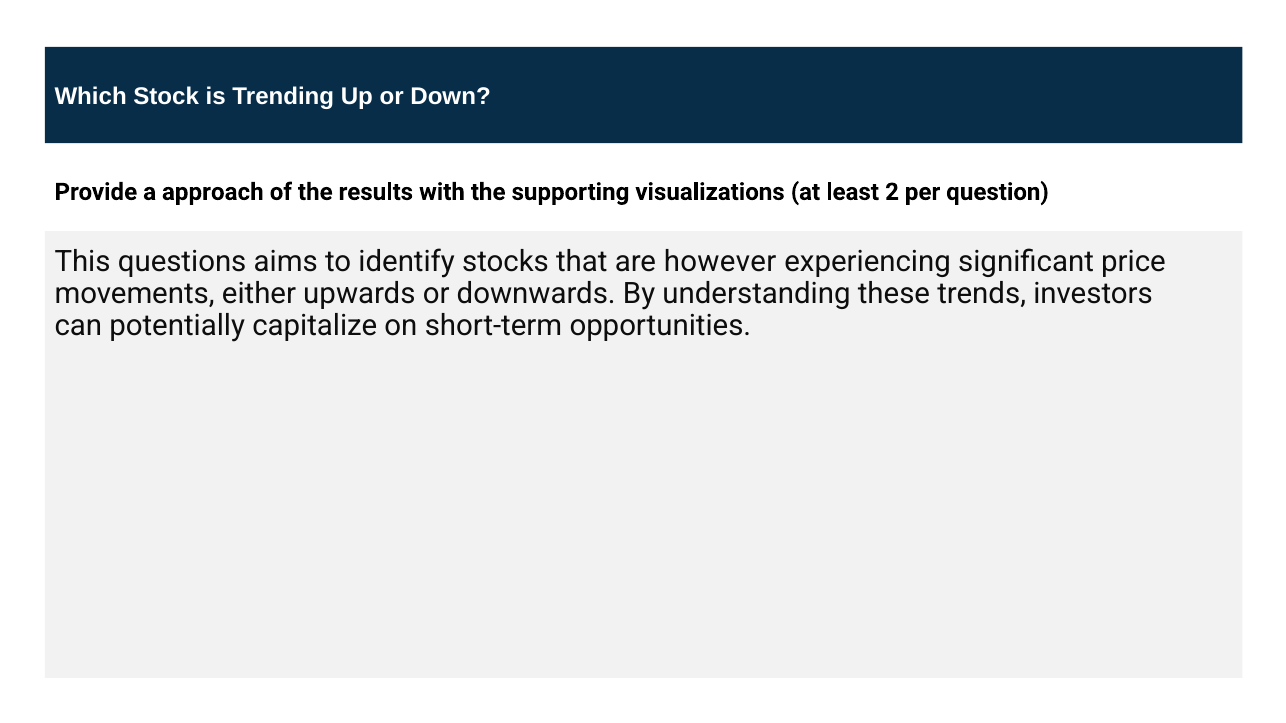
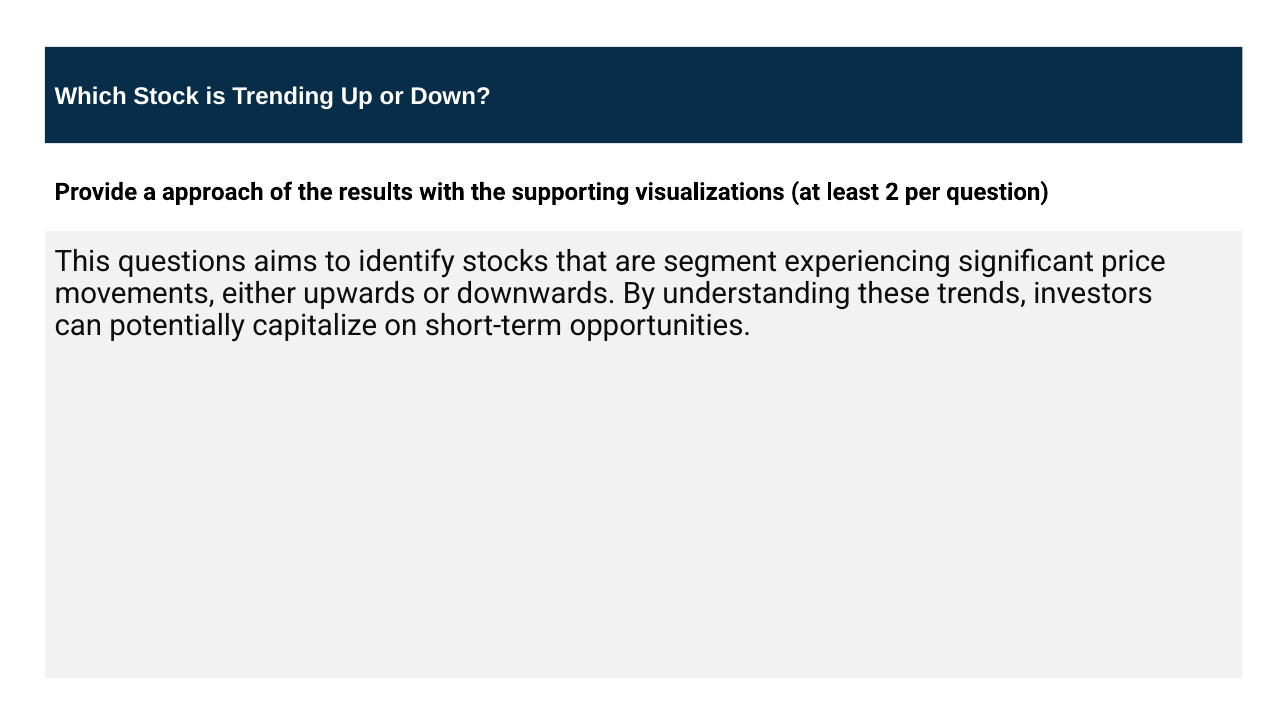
however: however -> segment
